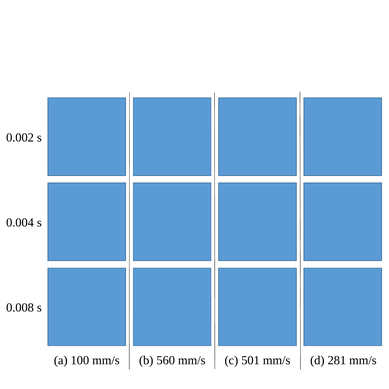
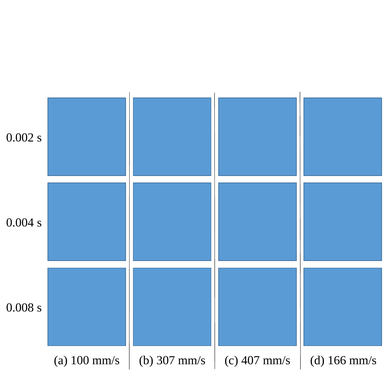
560: 560 -> 307
501: 501 -> 407
281: 281 -> 166
